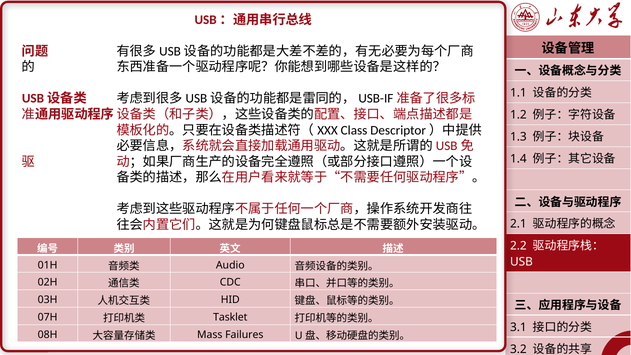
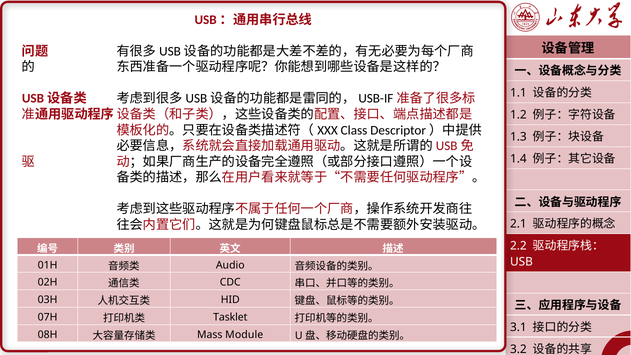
Failures: Failures -> Module
